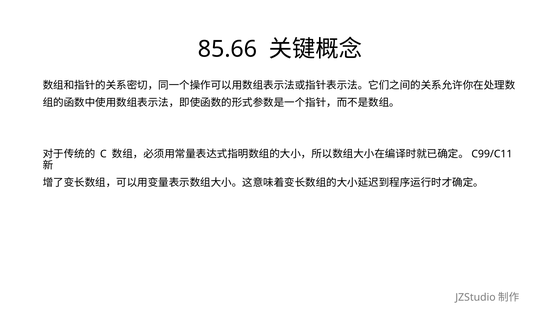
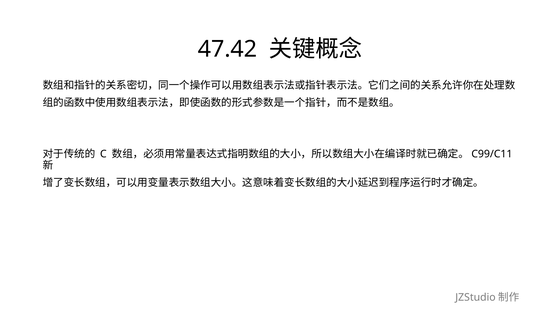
85.66: 85.66 -> 47.42
